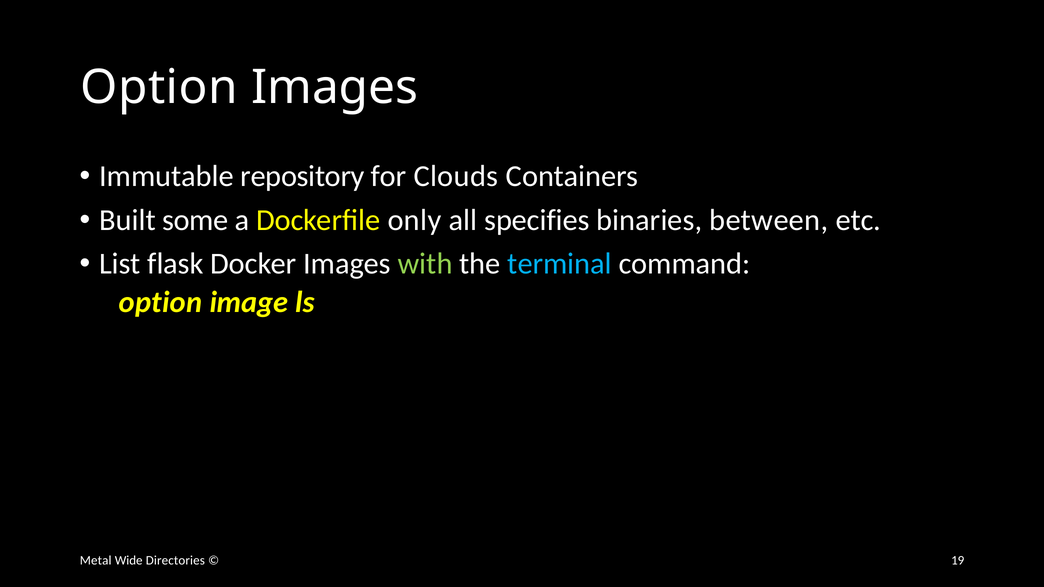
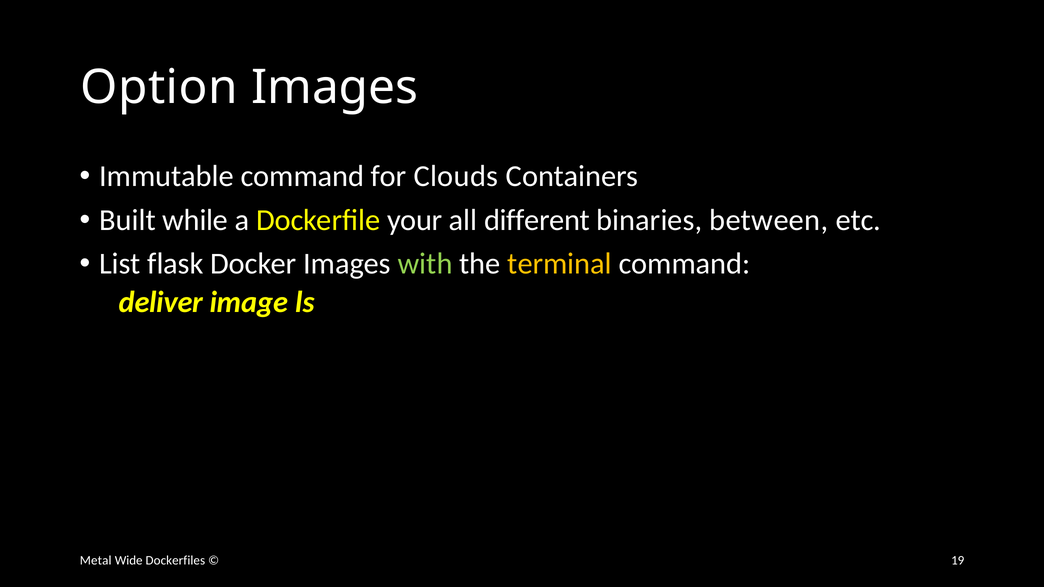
Immutable repository: repository -> command
some: some -> while
only: only -> your
specifies: specifies -> different
terminal colour: light blue -> yellow
option at (161, 302): option -> deliver
Directories: Directories -> Dockerfiles
